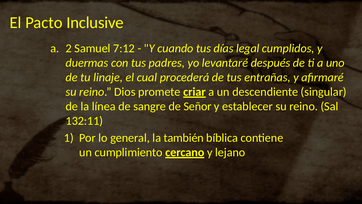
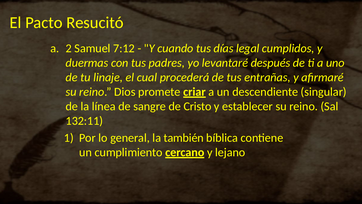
Inclusive: Inclusive -> Resucitó
Señor: Señor -> Cristo
